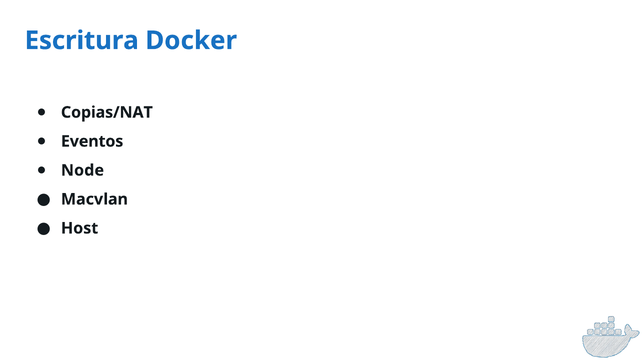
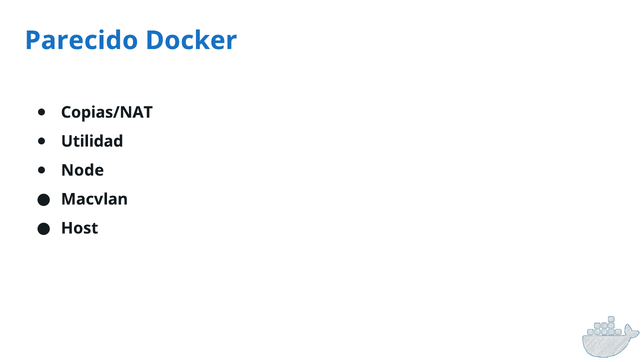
Escritura: Escritura -> Parecido
Eventos: Eventos -> Utilidad
